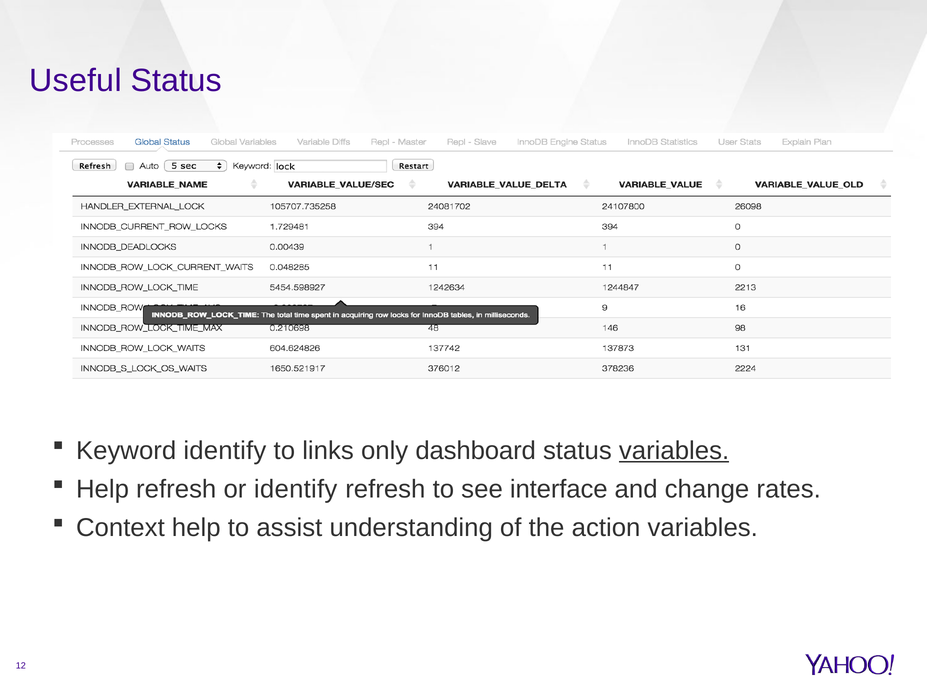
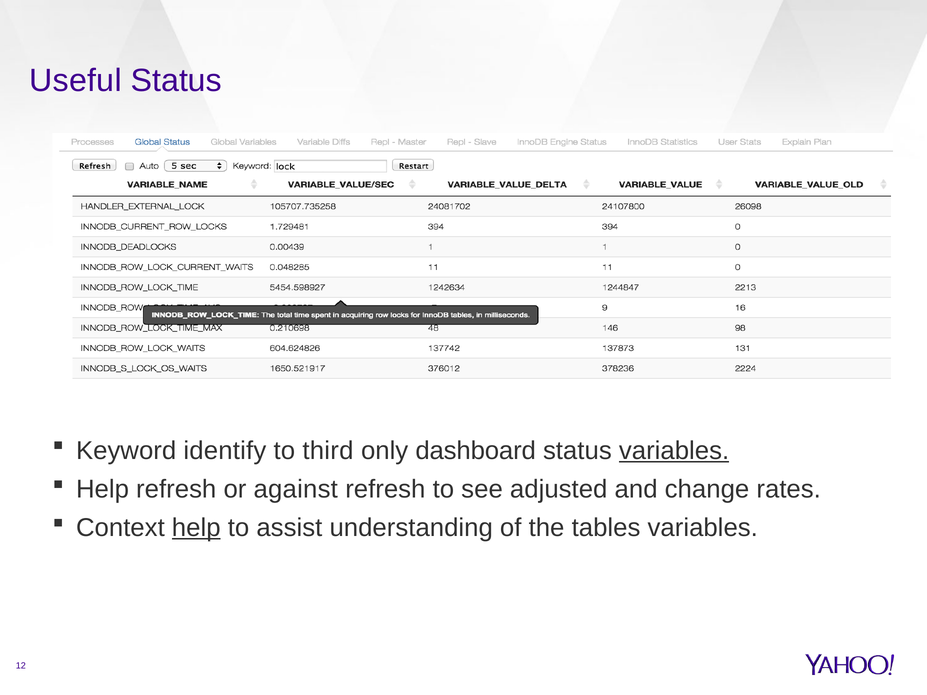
links: links -> third
or identify: identify -> against
interface: interface -> adjusted
help at (196, 528) underline: none -> present
action: action -> tables
